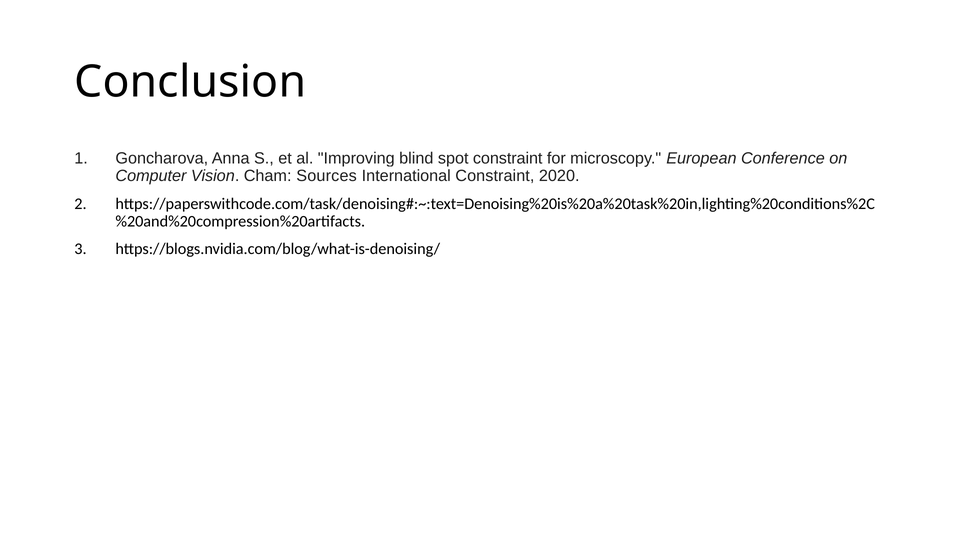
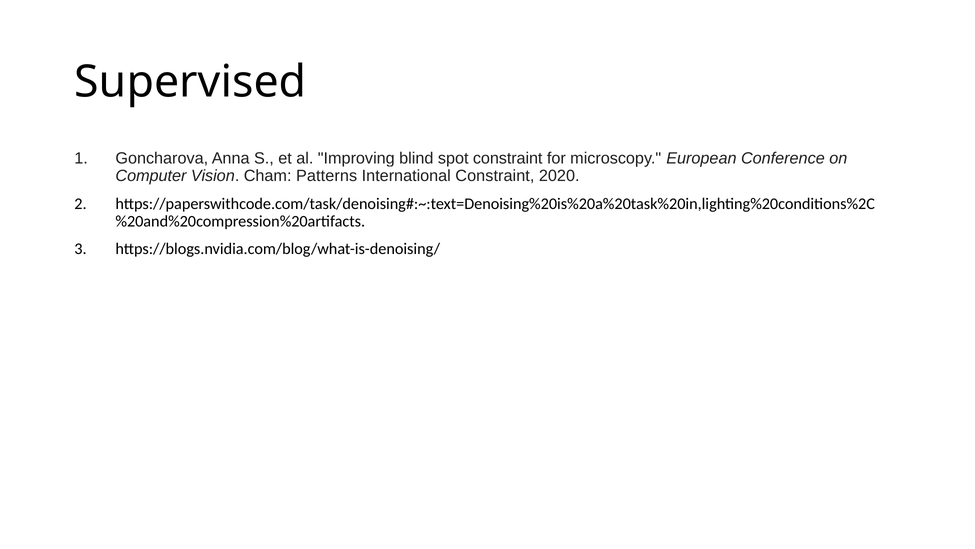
Conclusion: Conclusion -> Supervised
Sources: Sources -> Patterns
